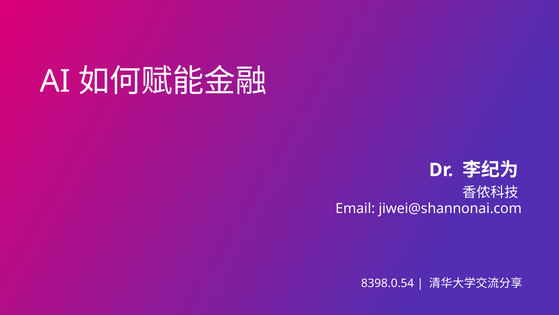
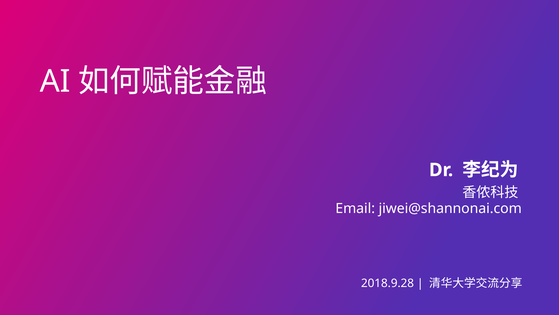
8398.0.54: 8398.0.54 -> 2018.9.28
